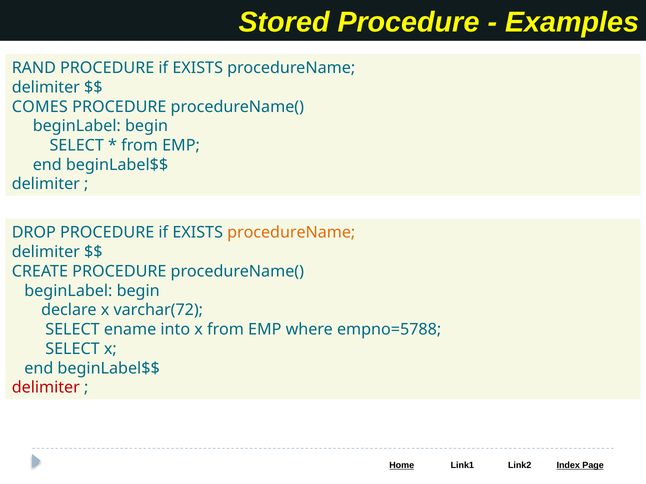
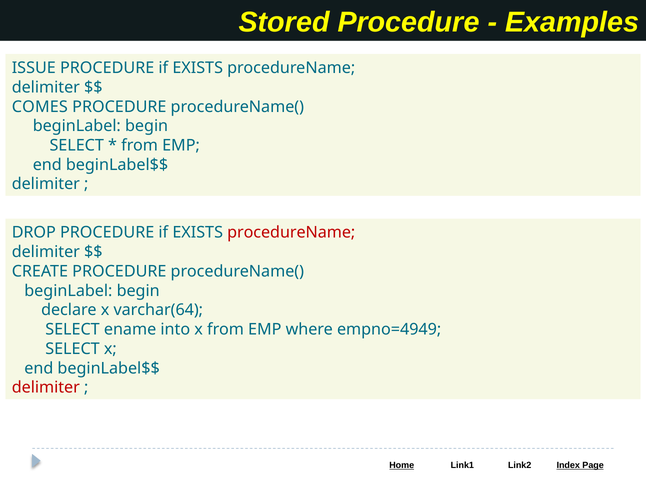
RAND: RAND -> ISSUE
procedureName at (291, 233) colour: orange -> red
varchar(72: varchar(72 -> varchar(64
empno=5788: empno=5788 -> empno=4949
